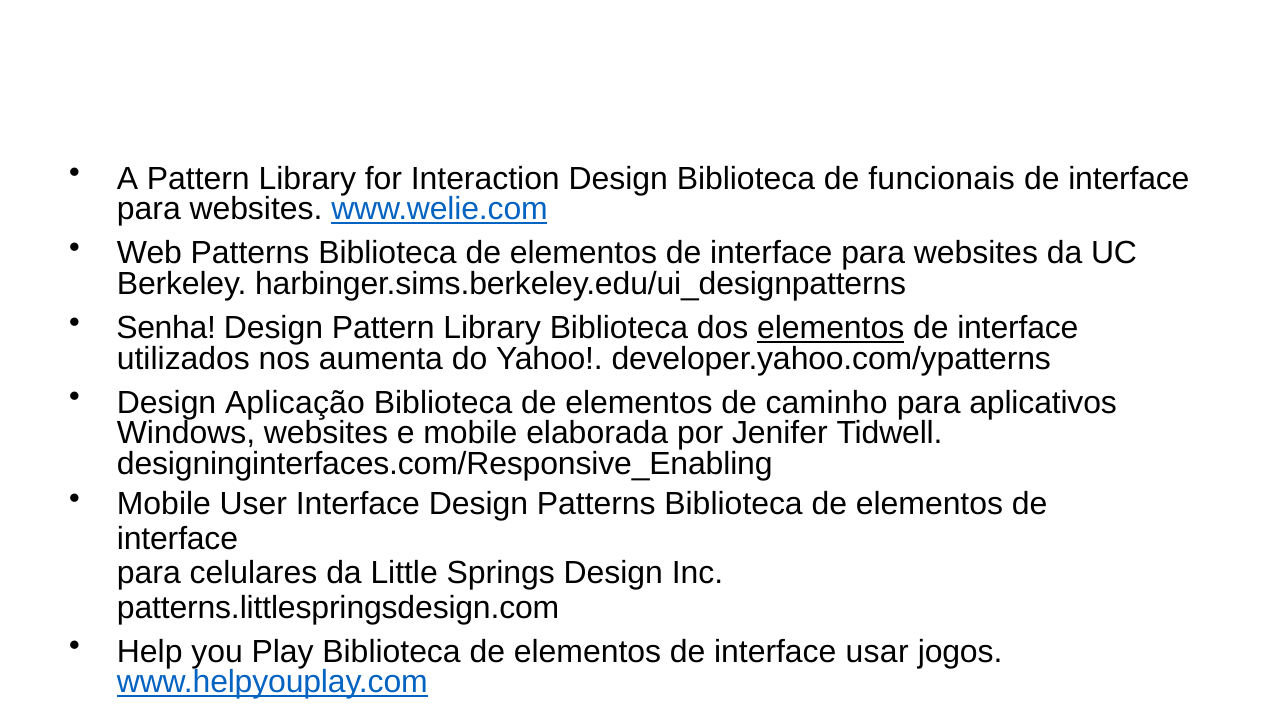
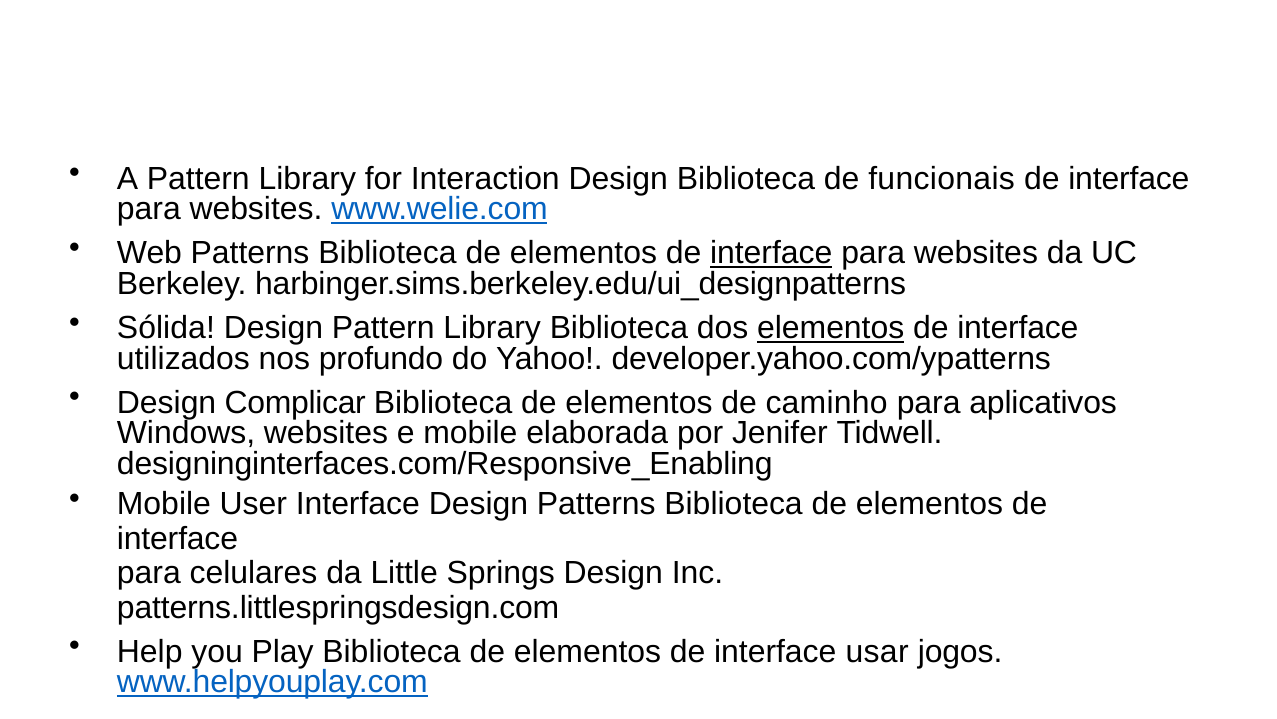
interface at (771, 253) underline: none -> present
Senha: Senha -> Sólida
aumenta: aumenta -> profundo
Aplicação: Aplicação -> Complicar
